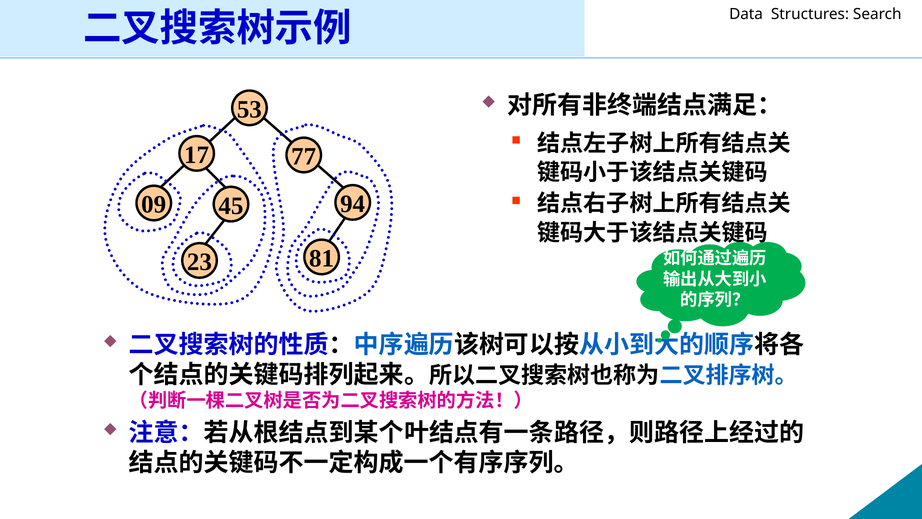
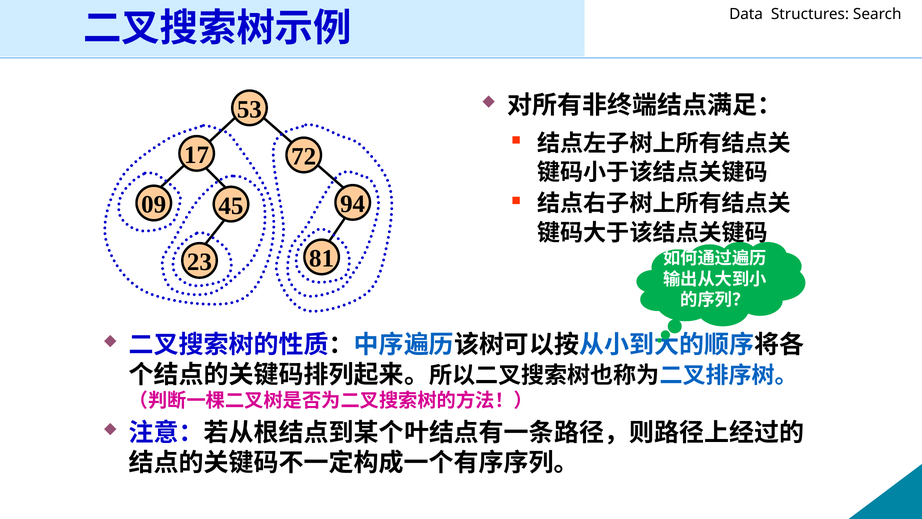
77: 77 -> 72
